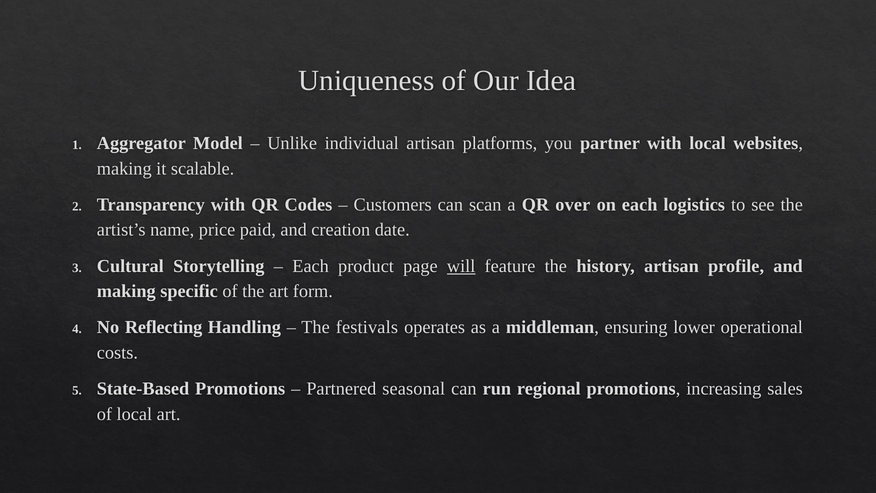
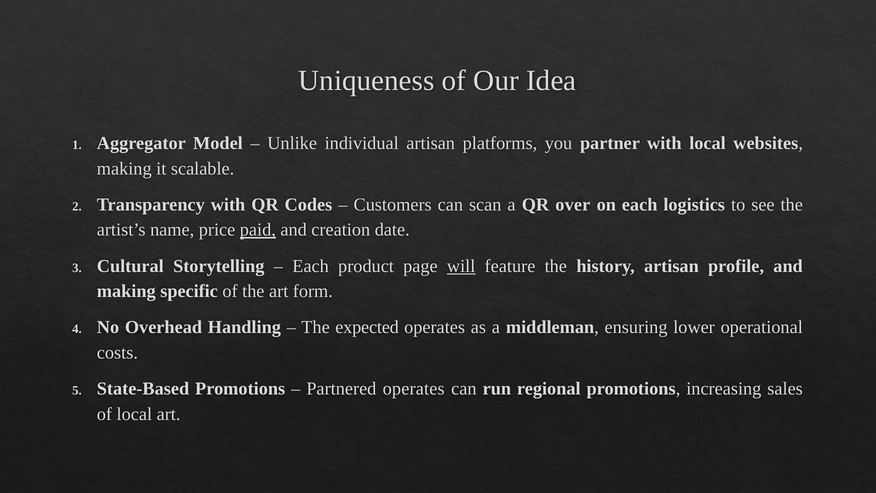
paid underline: none -> present
Reflecting: Reflecting -> Overhead
festivals: festivals -> expected
Partnered seasonal: seasonal -> operates
